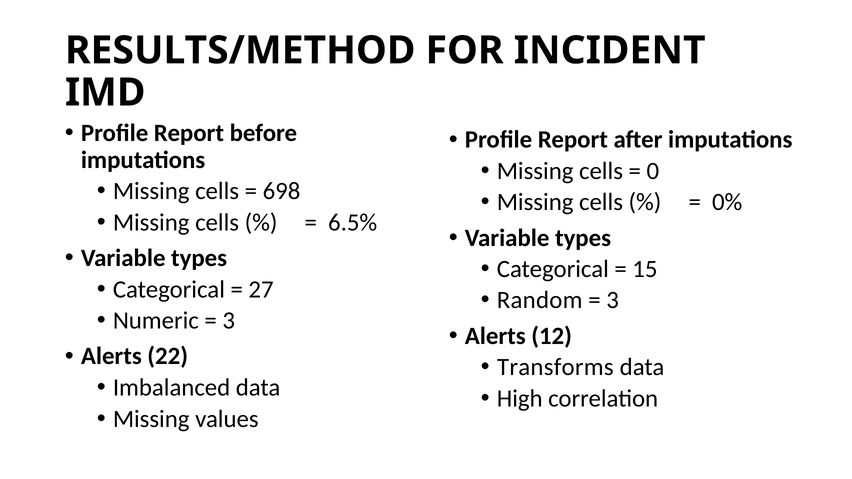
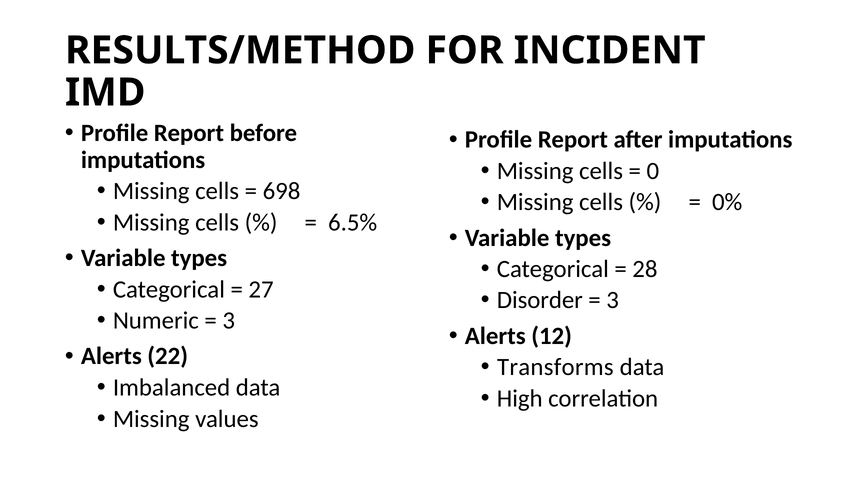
15: 15 -> 28
Random: Random -> Disorder
